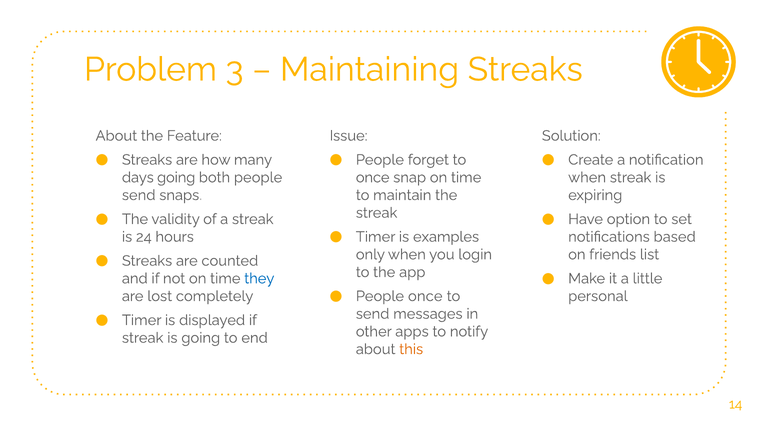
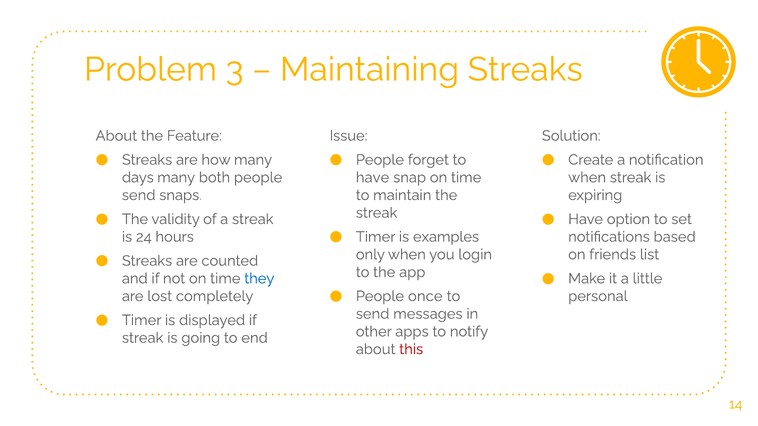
days going: going -> many
once at (373, 178): once -> have
this colour: orange -> red
